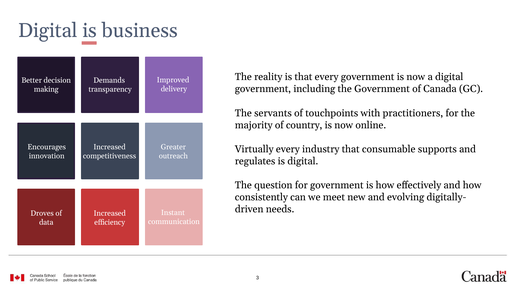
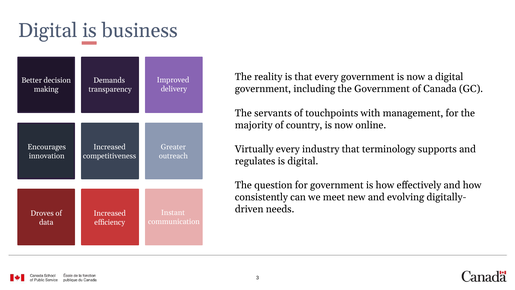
practitioners: practitioners -> management
consumable: consumable -> terminology
